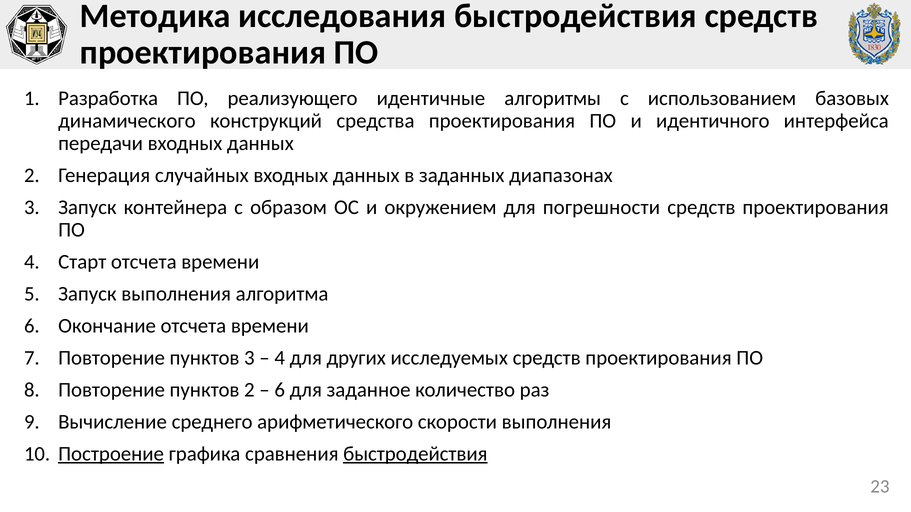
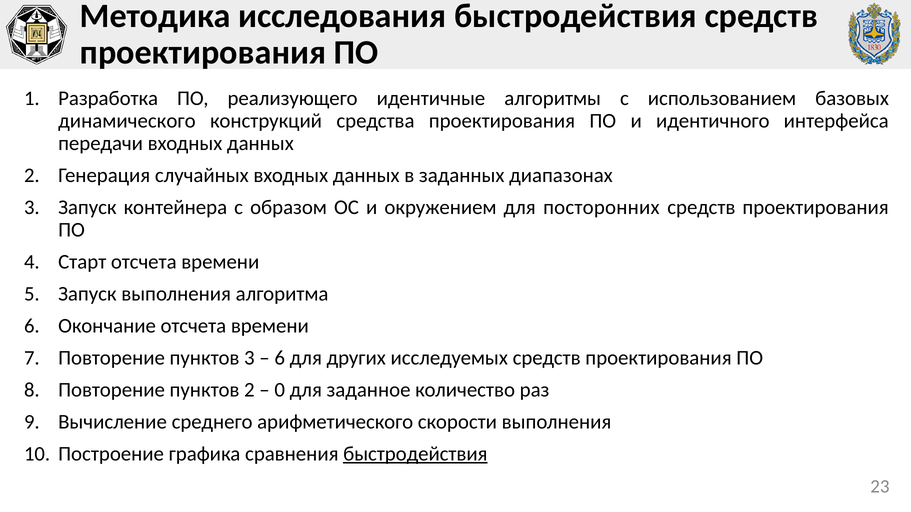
погрешности: погрешности -> посторонних
4 at (280, 358): 4 -> 6
6 at (280, 390): 6 -> 0
Построение underline: present -> none
